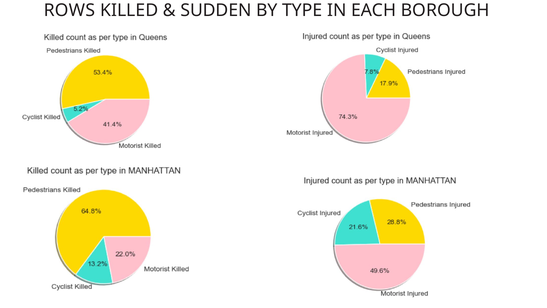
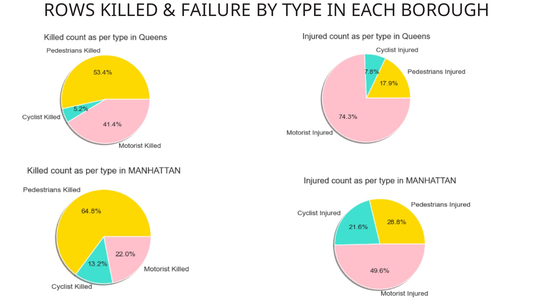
SUDDEN: SUDDEN -> FAILURE
